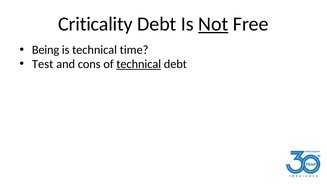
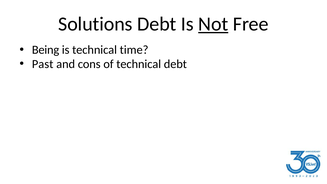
Criticality: Criticality -> Solutions
Test: Test -> Past
technical at (139, 64) underline: present -> none
